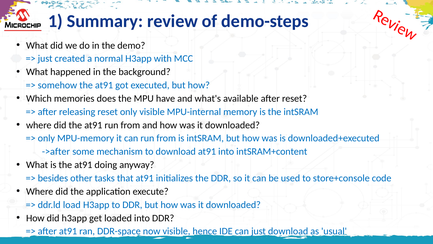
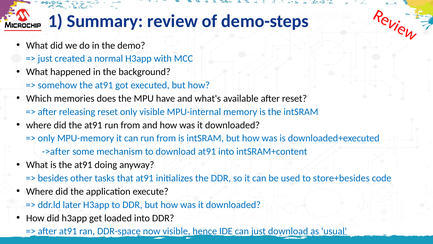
store+console: store+console -> store+besides
load: load -> later
